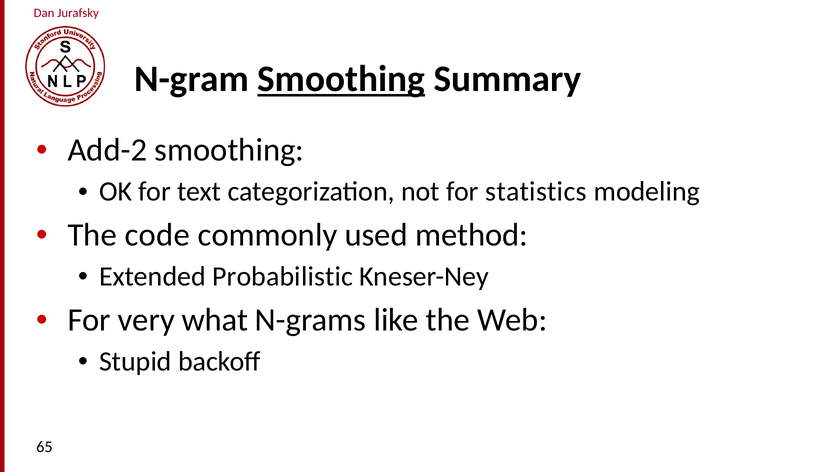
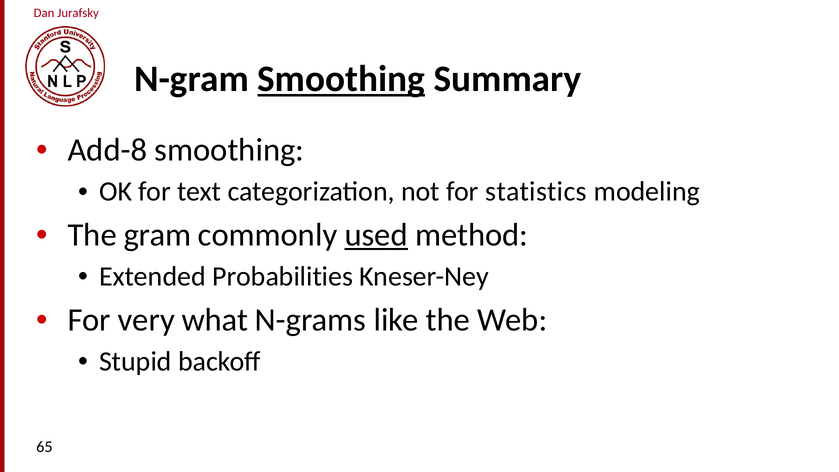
Add-2: Add-2 -> Add-8
code: code -> gram
used underline: none -> present
Probabilistic: Probabilistic -> Probabilities
